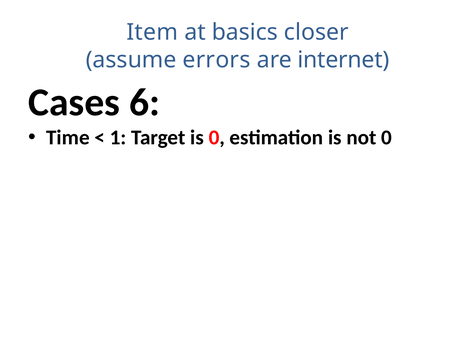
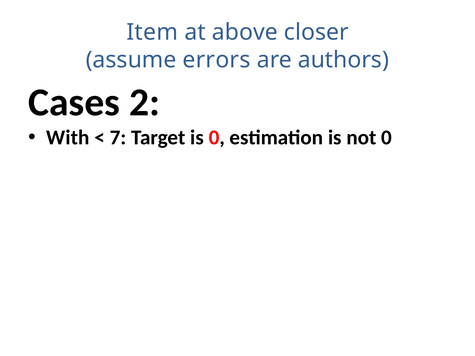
basics: basics -> above
internet: internet -> authors
6: 6 -> 2
Time: Time -> With
1: 1 -> 7
